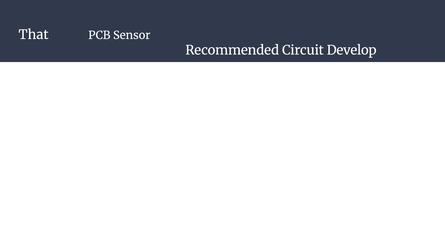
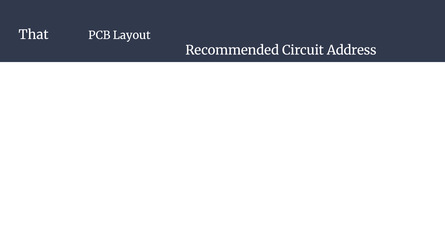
Sensor: Sensor -> Layout
Develop: Develop -> Address
